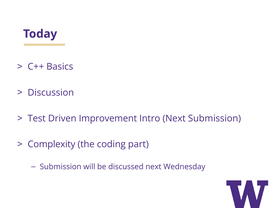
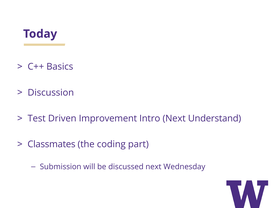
Next Submission: Submission -> Understand
Complexity: Complexity -> Classmates
